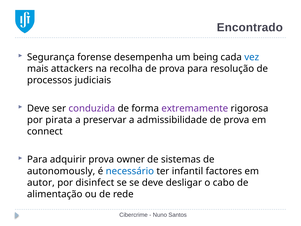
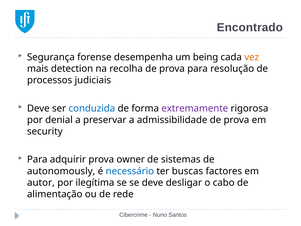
vez colour: blue -> orange
attackers: attackers -> detection
conduzida colour: purple -> blue
pirata: pirata -> denial
connect: connect -> security
infantil: infantil -> buscas
disinfect: disinfect -> ilegítima
